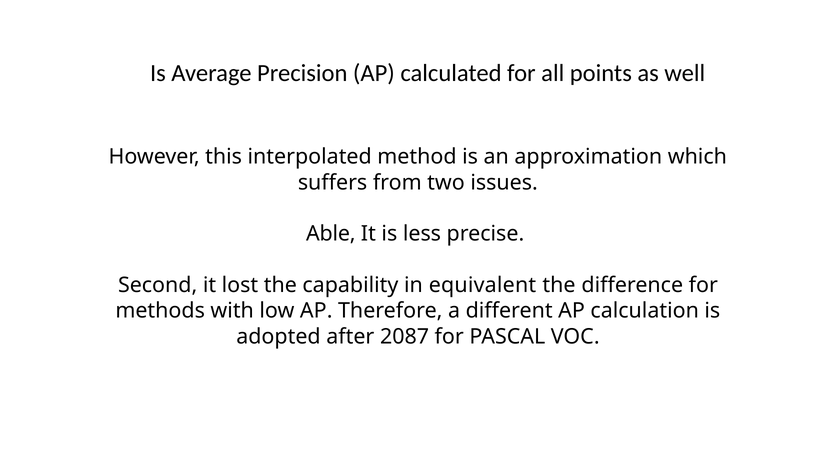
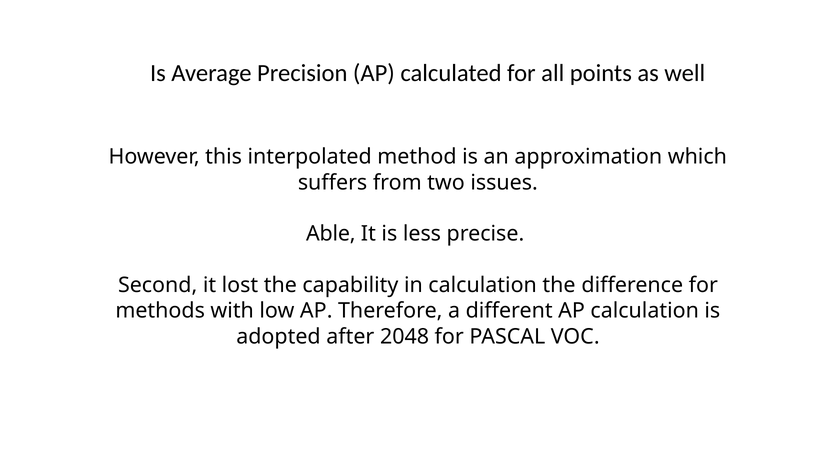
in equivalent: equivalent -> calculation
2087: 2087 -> 2048
